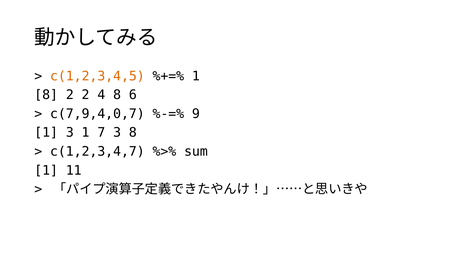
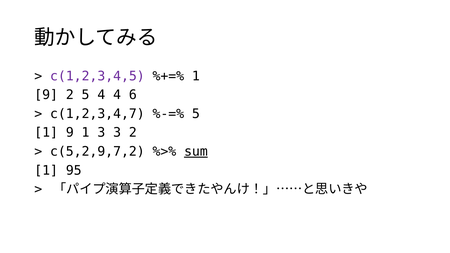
c(1,2,3,4,5 colour: orange -> purple
8 at (46, 95): 8 -> 9
2 2: 2 -> 5
4 8: 8 -> 4
c(7,9,4,0,7: c(7,9,4,0,7 -> c(1,2,3,4,7
9 at (196, 114): 9 -> 5
3 at (70, 133): 3 -> 9
1 7: 7 -> 3
3 8: 8 -> 2
c(1,2,3,4,7: c(1,2,3,4,7 -> c(5,2,9,7,2
sum underline: none -> present
11: 11 -> 95
